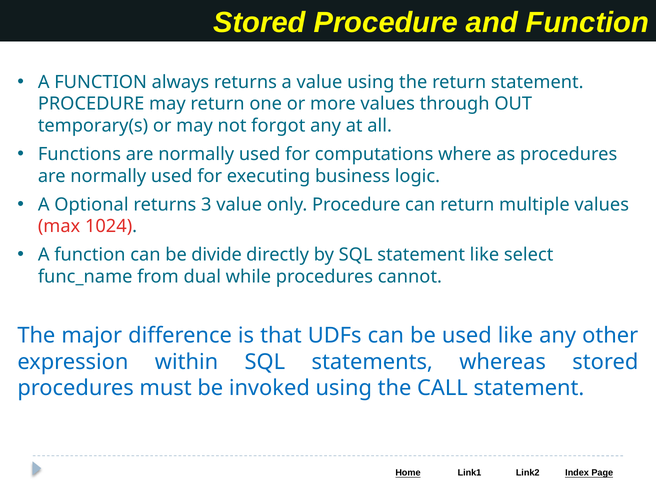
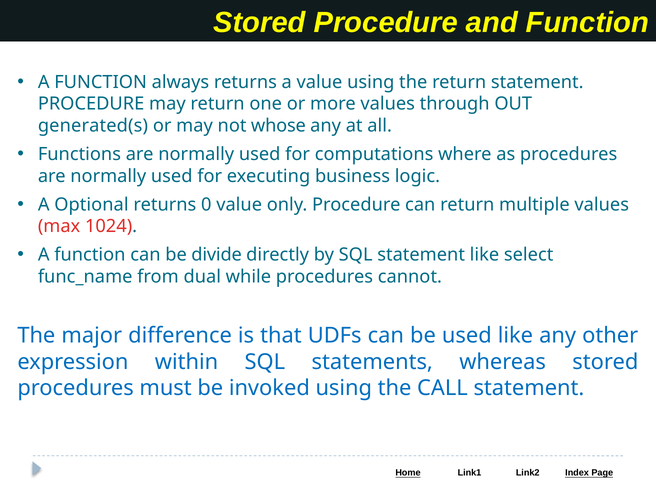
temporary(s: temporary(s -> generated(s
forgot: forgot -> whose
3: 3 -> 0
